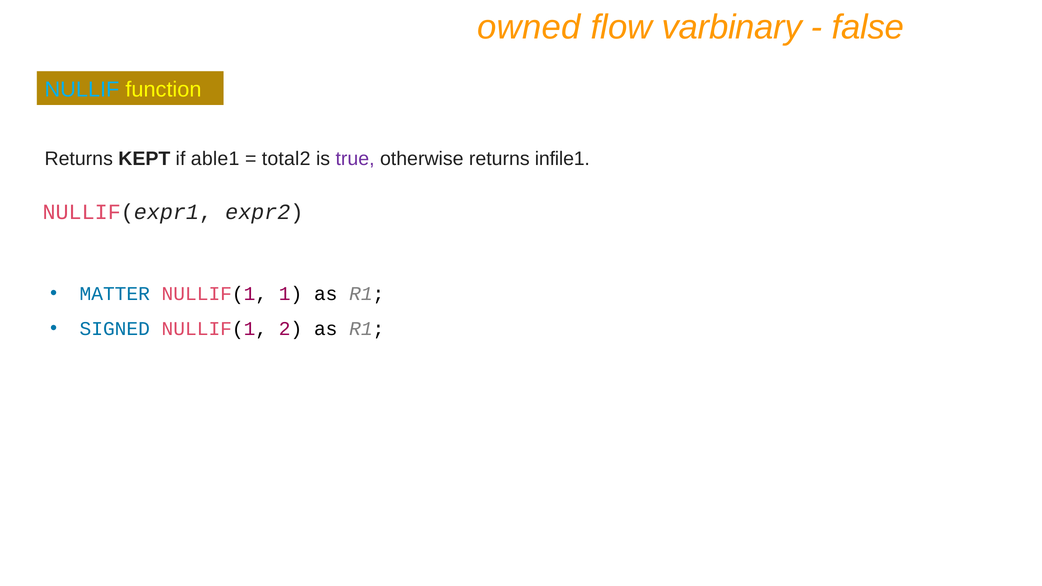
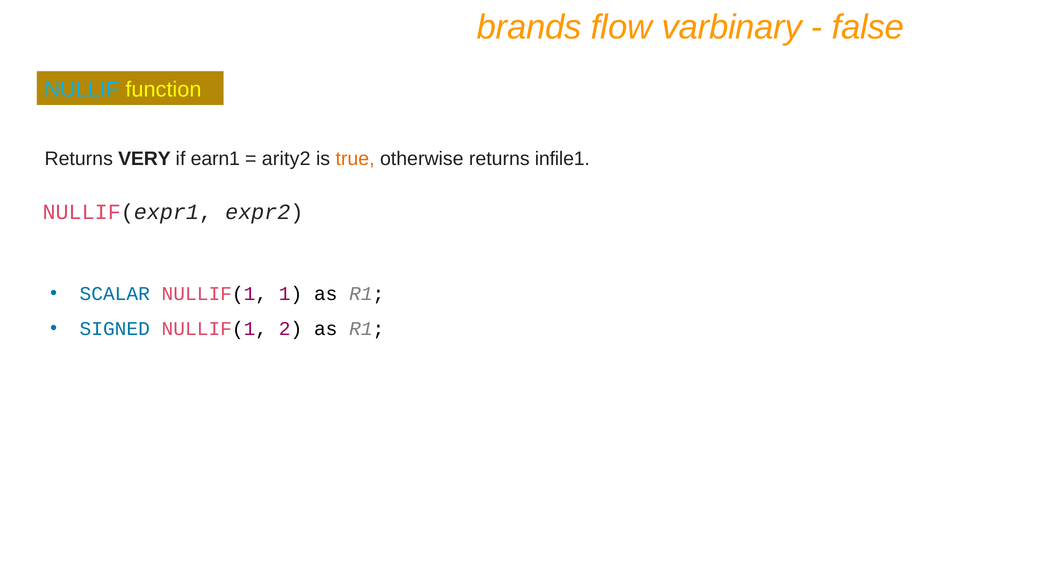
owned: owned -> brands
KEPT: KEPT -> VERY
able1: able1 -> earn1
total2: total2 -> arity2
true colour: purple -> orange
MATTER: MATTER -> SCALAR
